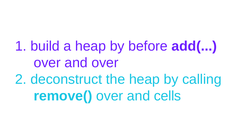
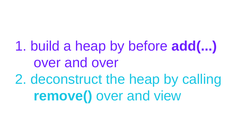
cells: cells -> view
